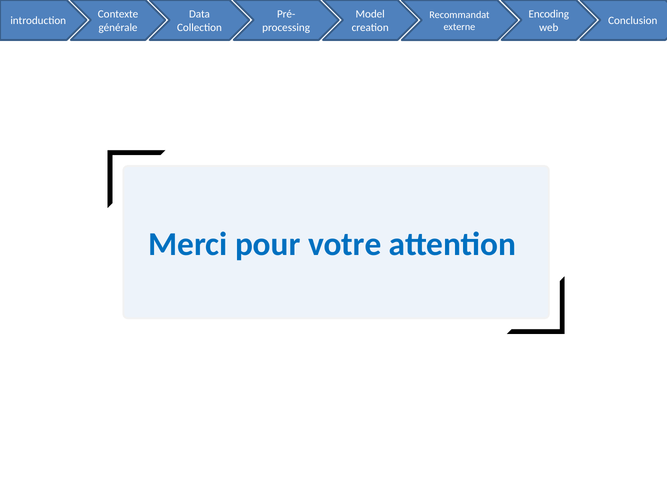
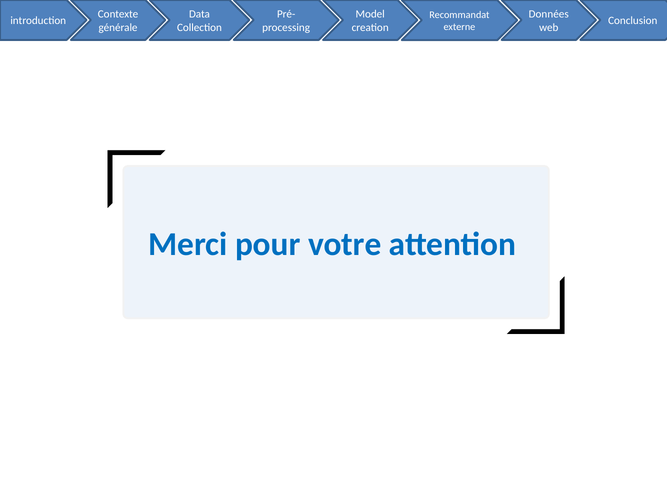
Encoding: Encoding -> Données
